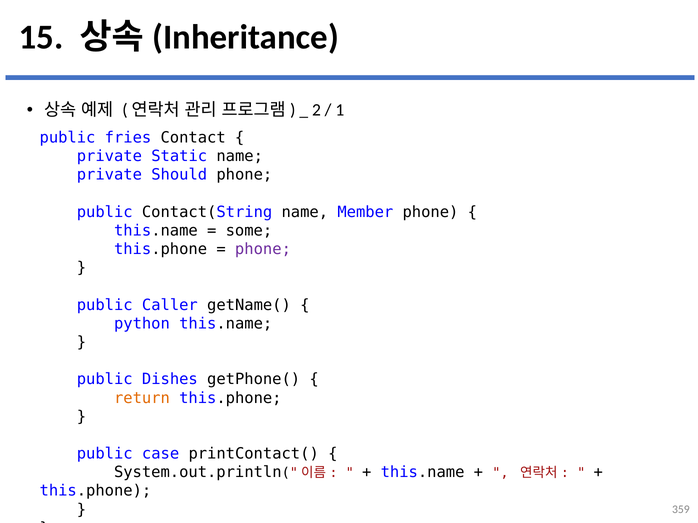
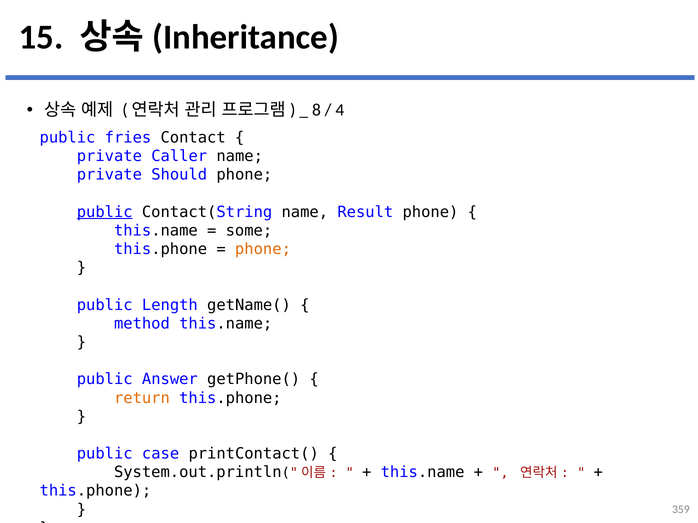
2: 2 -> 8
1: 1 -> 4
Static: Static -> Caller
public at (105, 212) underline: none -> present
Member: Member -> Result
phone at (263, 249) colour: purple -> orange
Caller: Caller -> Length
python: python -> method
Dishes: Dishes -> Answer
